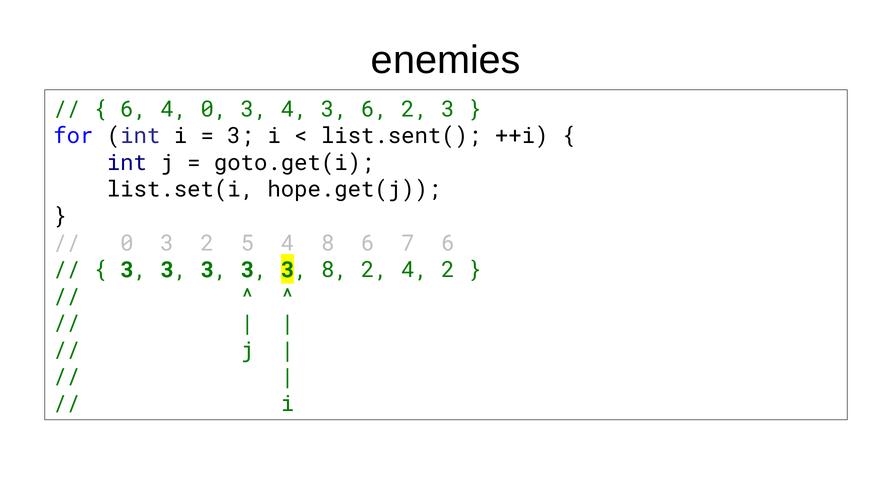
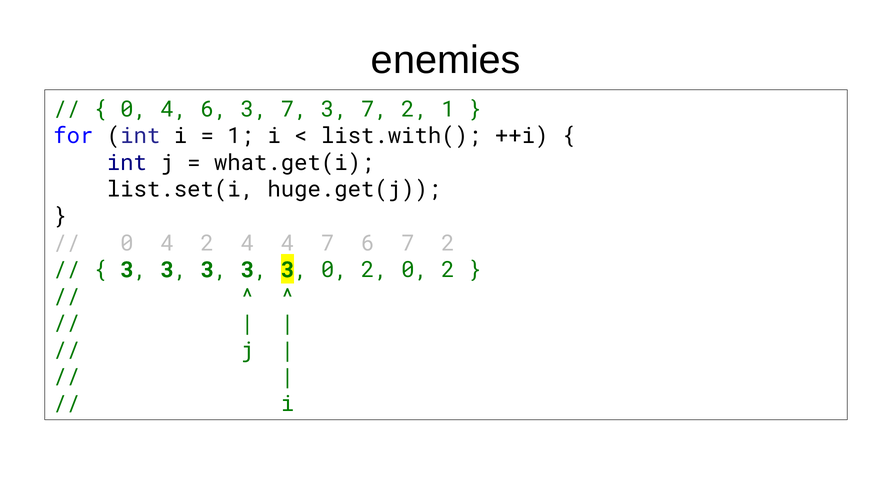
6 at (134, 109): 6 -> 0
4 0: 0 -> 6
4 at (294, 109): 4 -> 7
6 at (374, 109): 6 -> 7
2 3: 3 -> 1
3 at (241, 136): 3 -> 1
list.sent(: list.sent( -> list.with(
goto.get(i: goto.get(i -> what.get(i
hope.get(j: hope.get(j -> huge.get(j
3 at (167, 243): 3 -> 4
2 5: 5 -> 4
8 at (328, 243): 8 -> 7
6 7 6: 6 -> 2
3 8: 8 -> 0
2 4: 4 -> 0
